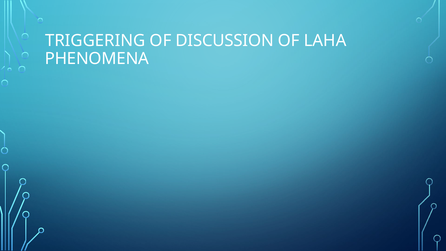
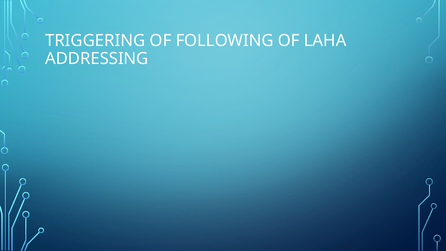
DISCUSSION: DISCUSSION -> FOLLOWING
PHENOMENA: PHENOMENA -> ADDRESSING
